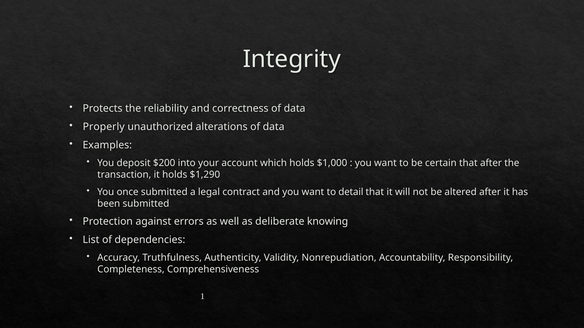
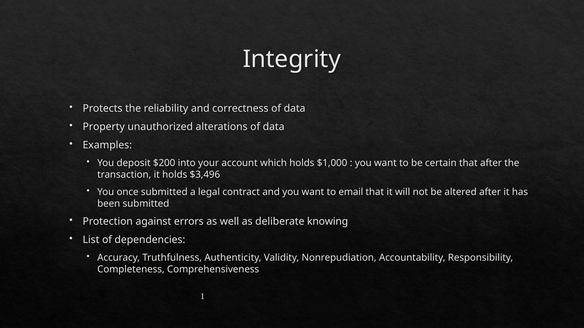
Properly: Properly -> Property
$1,290: $1,290 -> $3,496
detail: detail -> email
